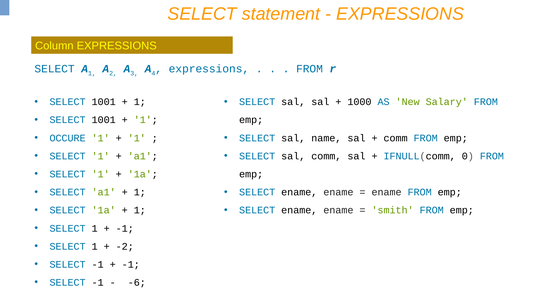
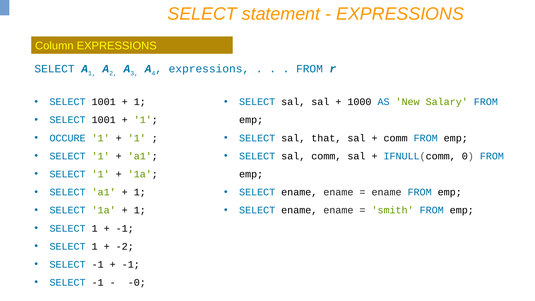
name: name -> that
-6: -6 -> -0
